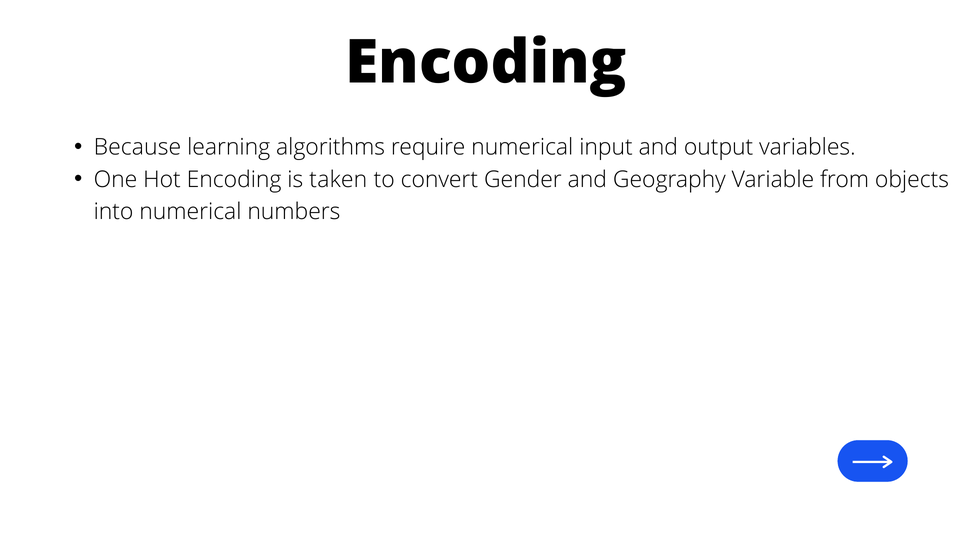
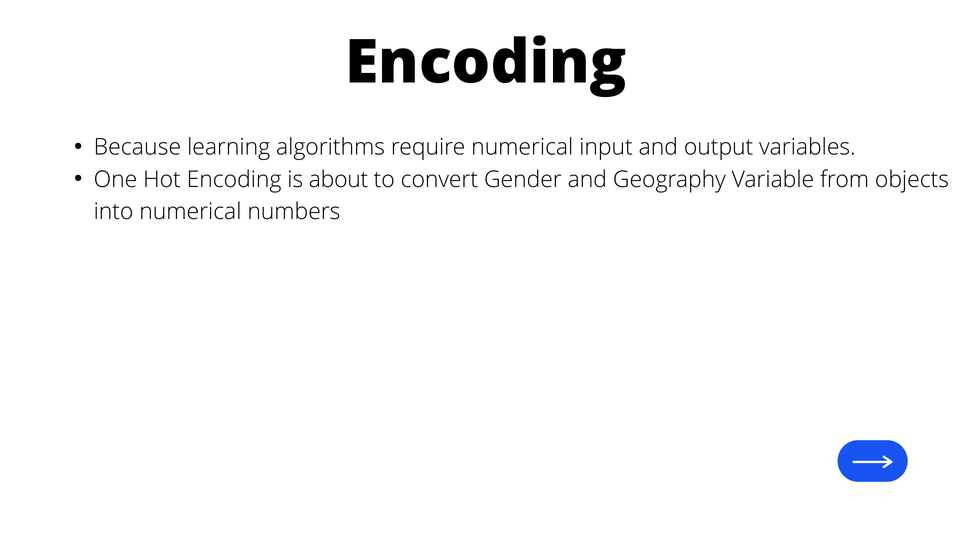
taken: taken -> about
